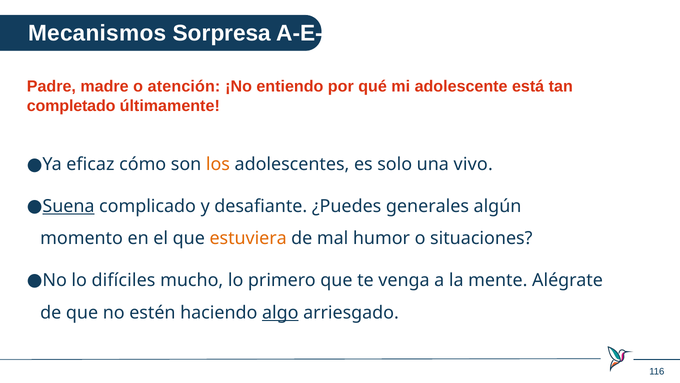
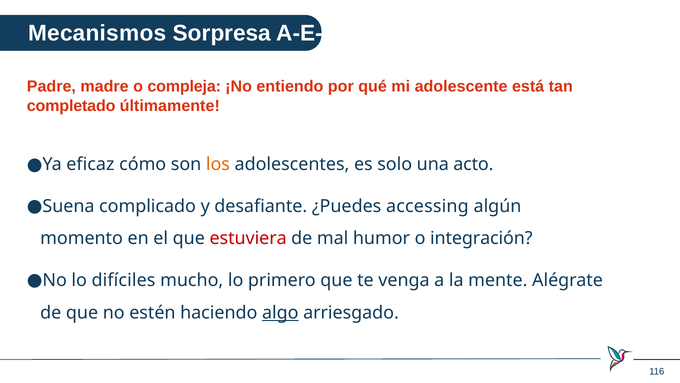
atención: atención -> compleja
vivo: vivo -> acto
Suena underline: present -> none
generales: generales -> accessing
estuviera colour: orange -> red
situaciones: situaciones -> integración
